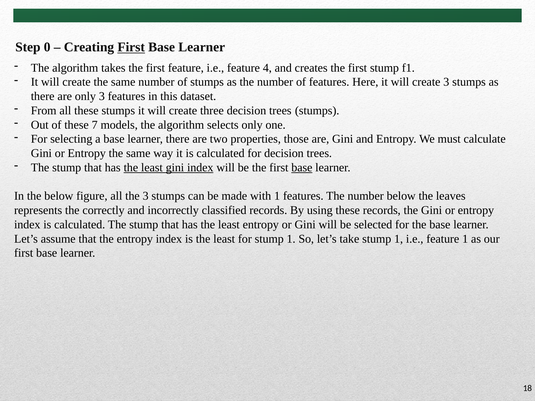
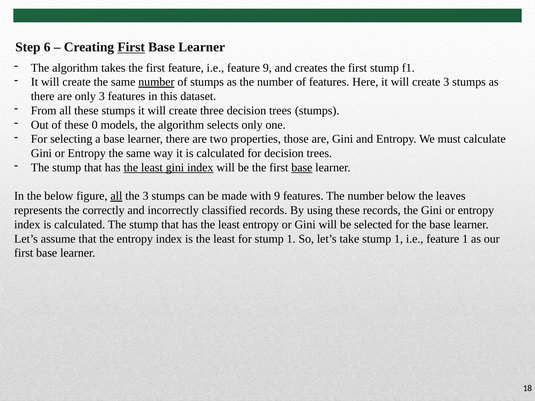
0: 0 -> 6
feature 4: 4 -> 9
number at (156, 82) underline: none -> present
7: 7 -> 0
all at (116, 196) underline: none -> present
with 1: 1 -> 9
